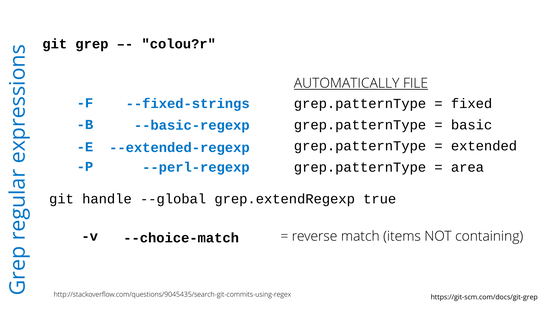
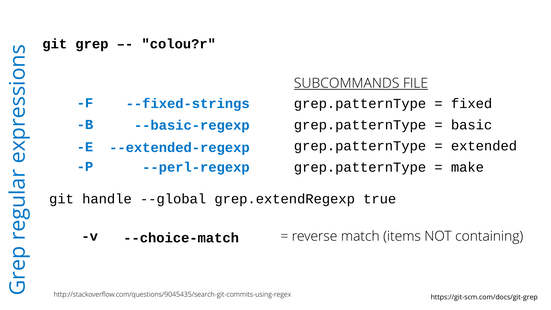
AUTOMATICALLY: AUTOMATICALLY -> SUBCOMMANDS
area: area -> make
